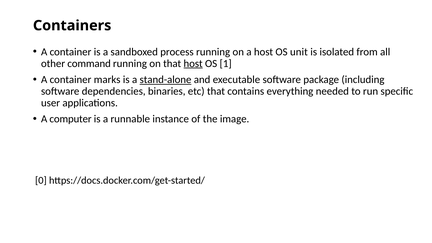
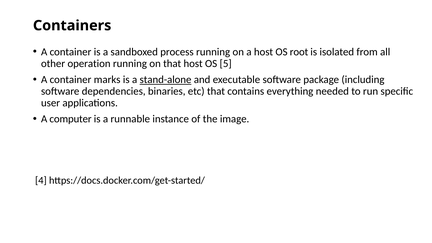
unit: unit -> root
command: command -> operation
host at (193, 63) underline: present -> none
1: 1 -> 5
0: 0 -> 4
